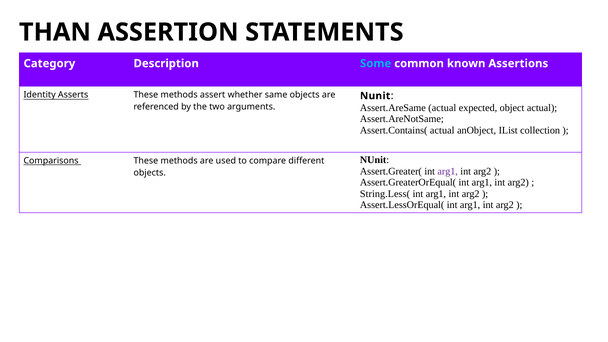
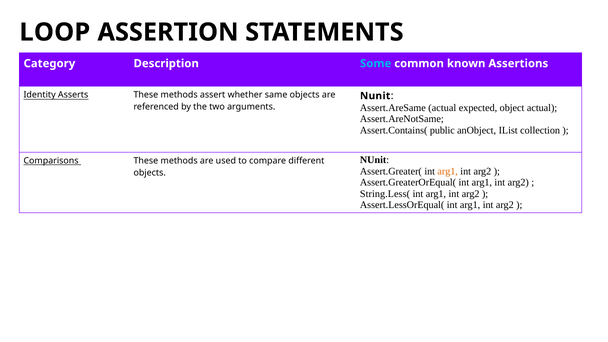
THAN: THAN -> LOOP
Assert.Contains( actual: actual -> public
arg1 at (448, 171) colour: purple -> orange
